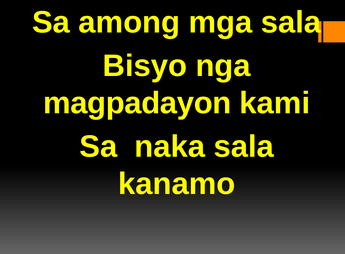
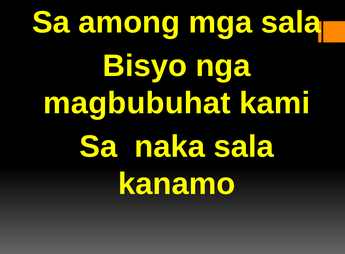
magpadayon: magpadayon -> magbubuhat
